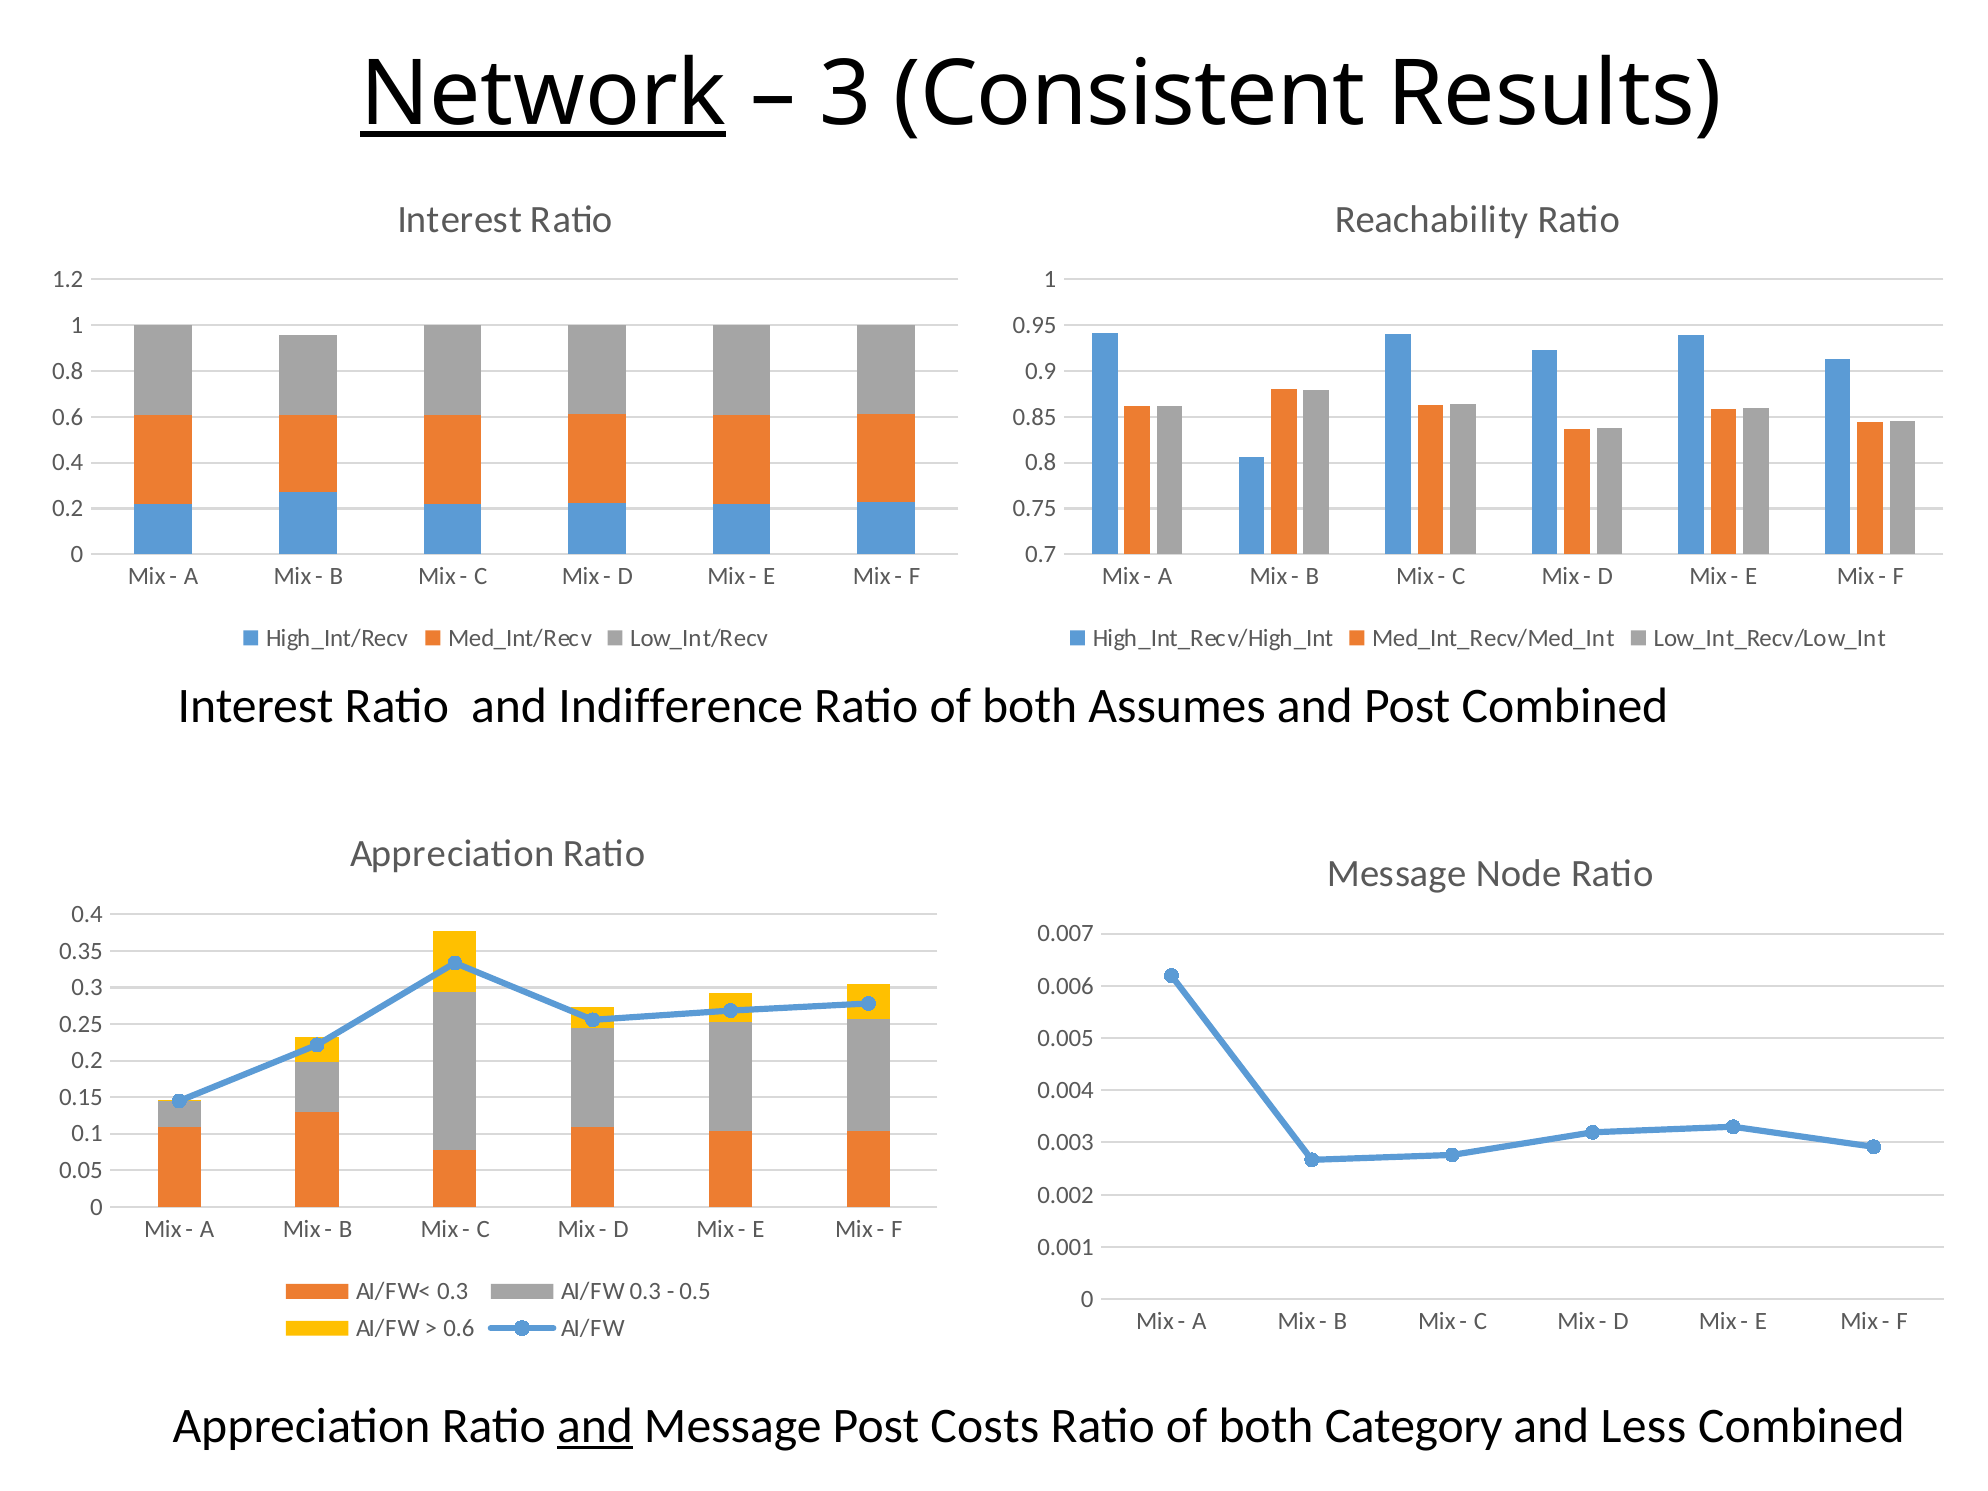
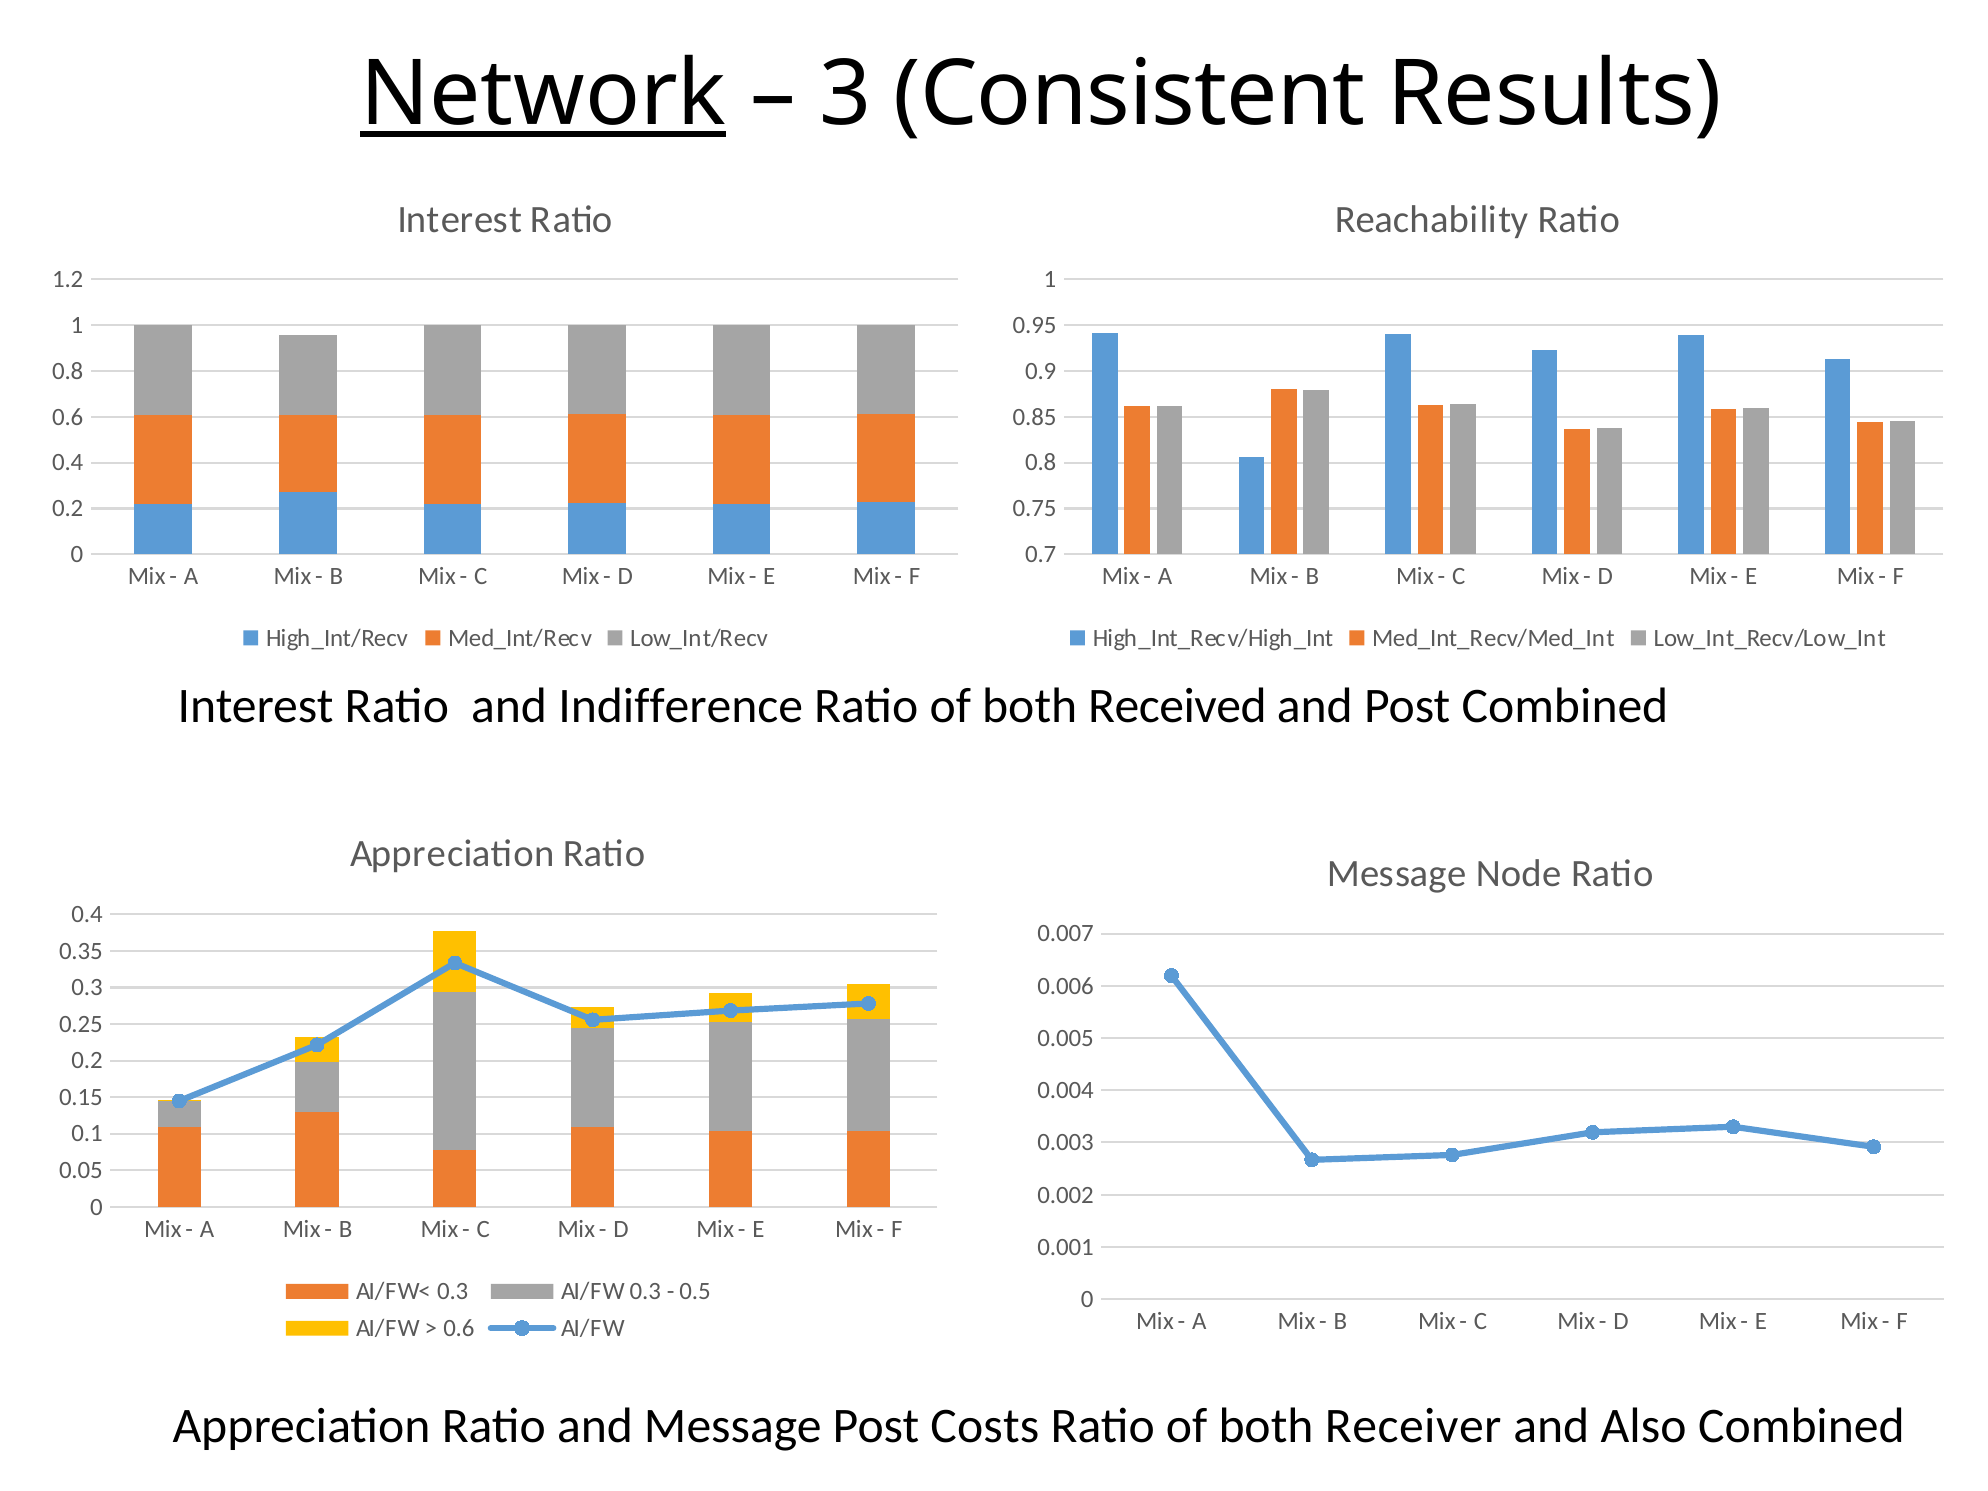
Assumes: Assumes -> Received
and at (595, 1426) underline: present -> none
Category: Category -> Receiver
Less: Less -> Also
